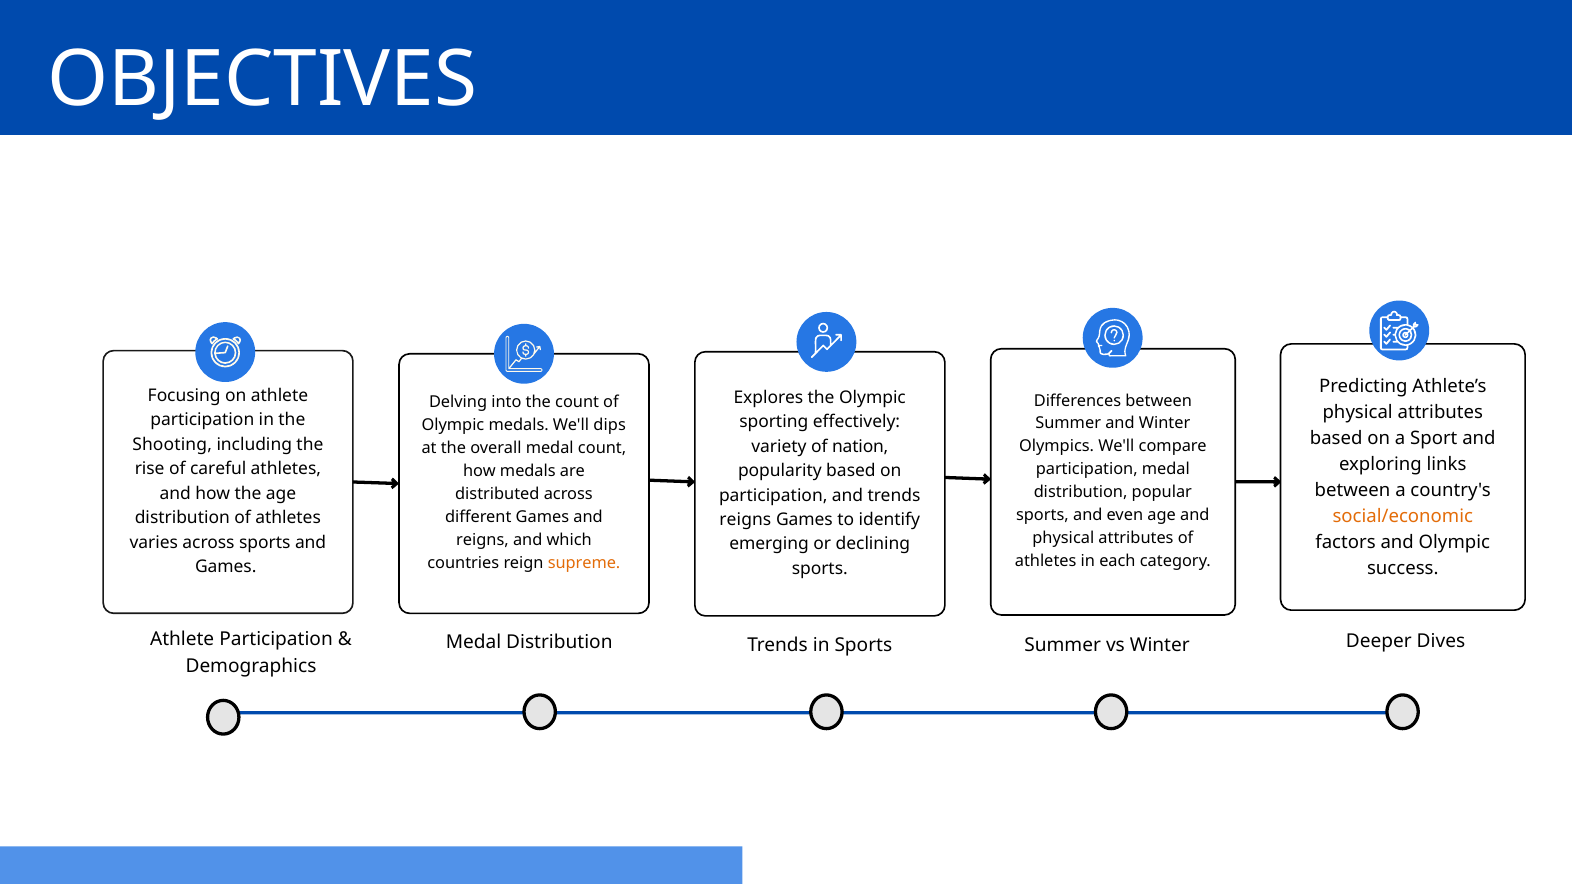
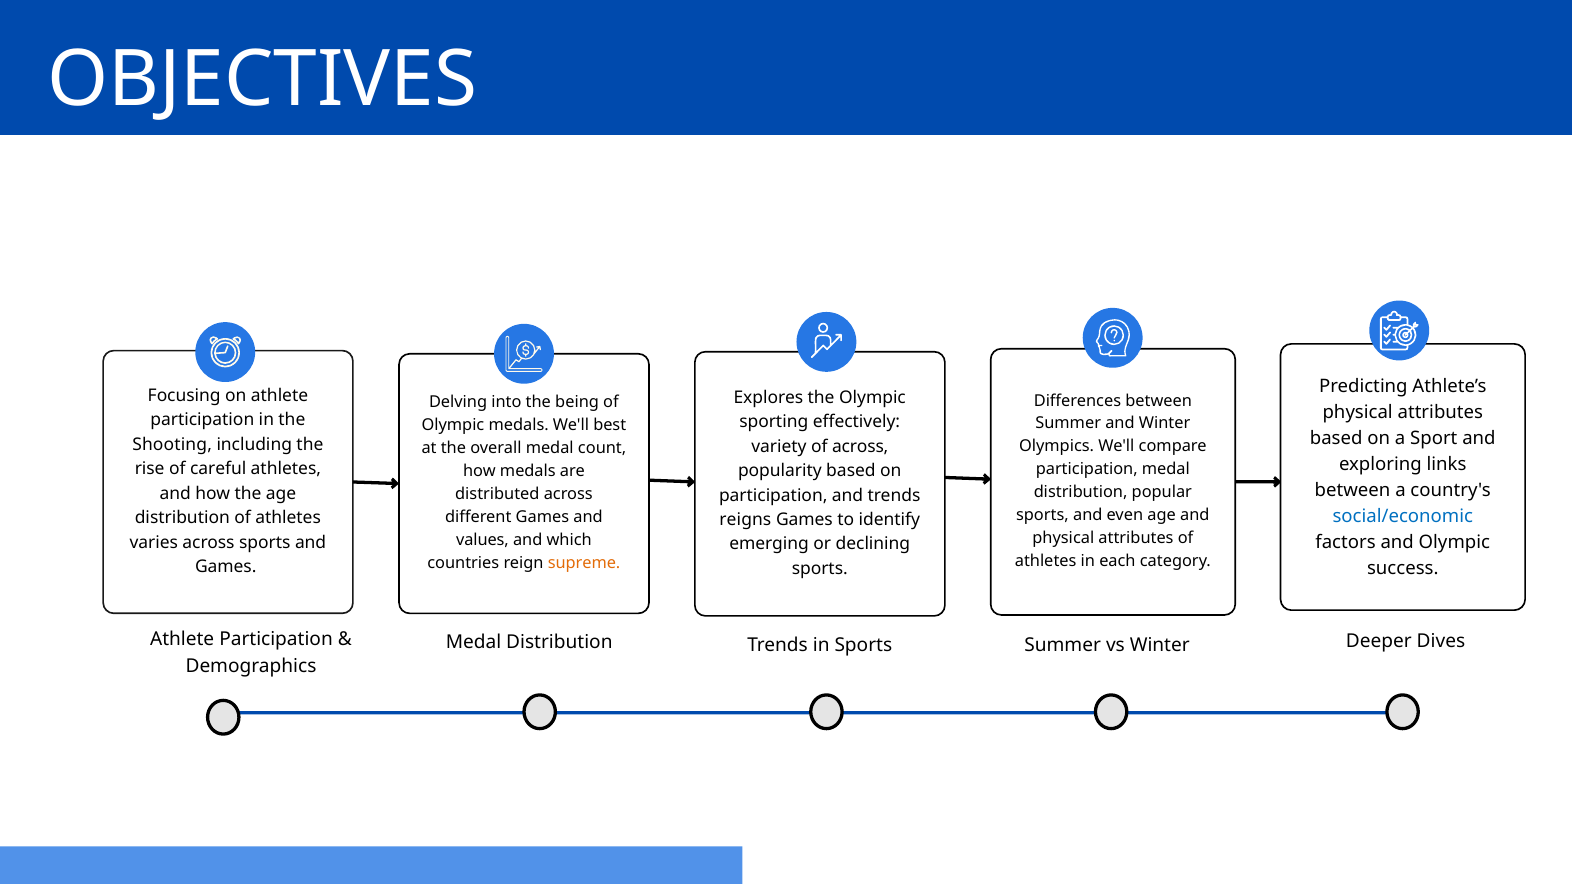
the count: count -> being
dips: dips -> best
of nation: nation -> across
social/economic colour: orange -> blue
reigns at (482, 540): reigns -> values
